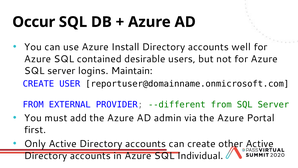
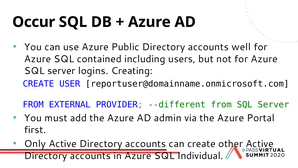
Install: Install -> Public
desirable: desirable -> including
Maintain: Maintain -> Creating
